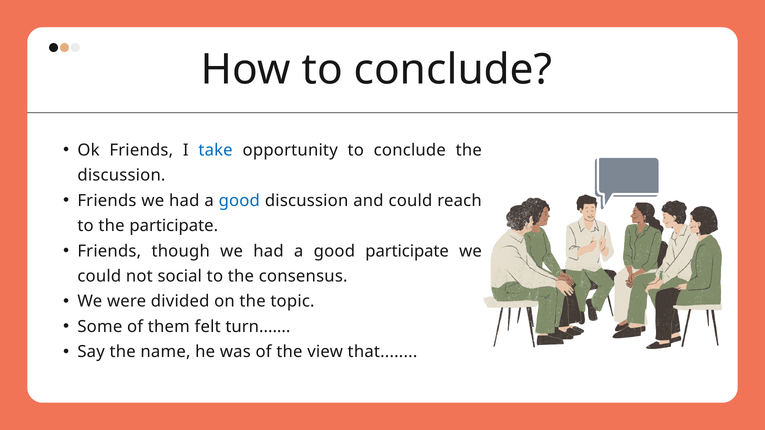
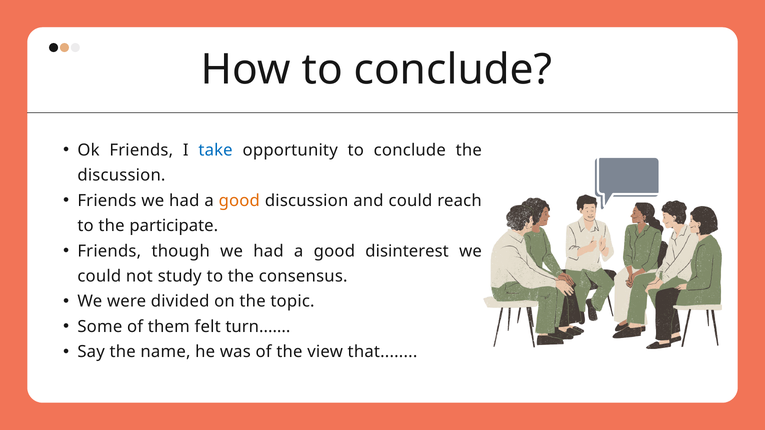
good at (239, 201) colour: blue -> orange
good participate: participate -> disinterest
social: social -> study
